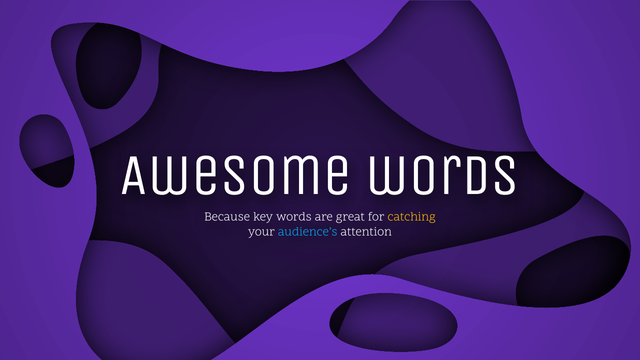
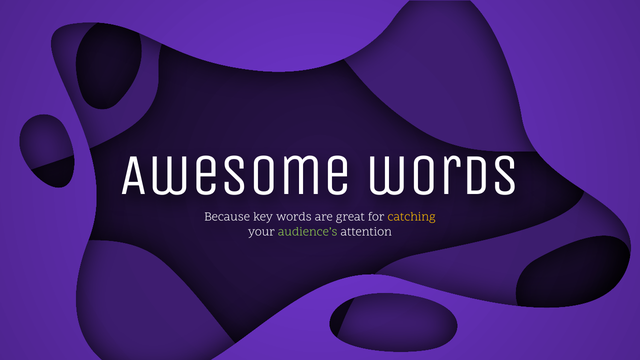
audience’s colour: light blue -> light green
